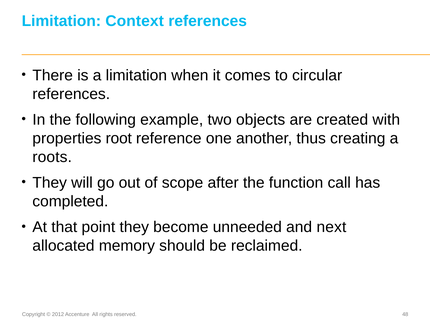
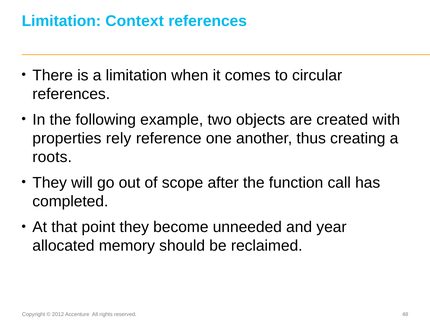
root: root -> rely
next: next -> year
